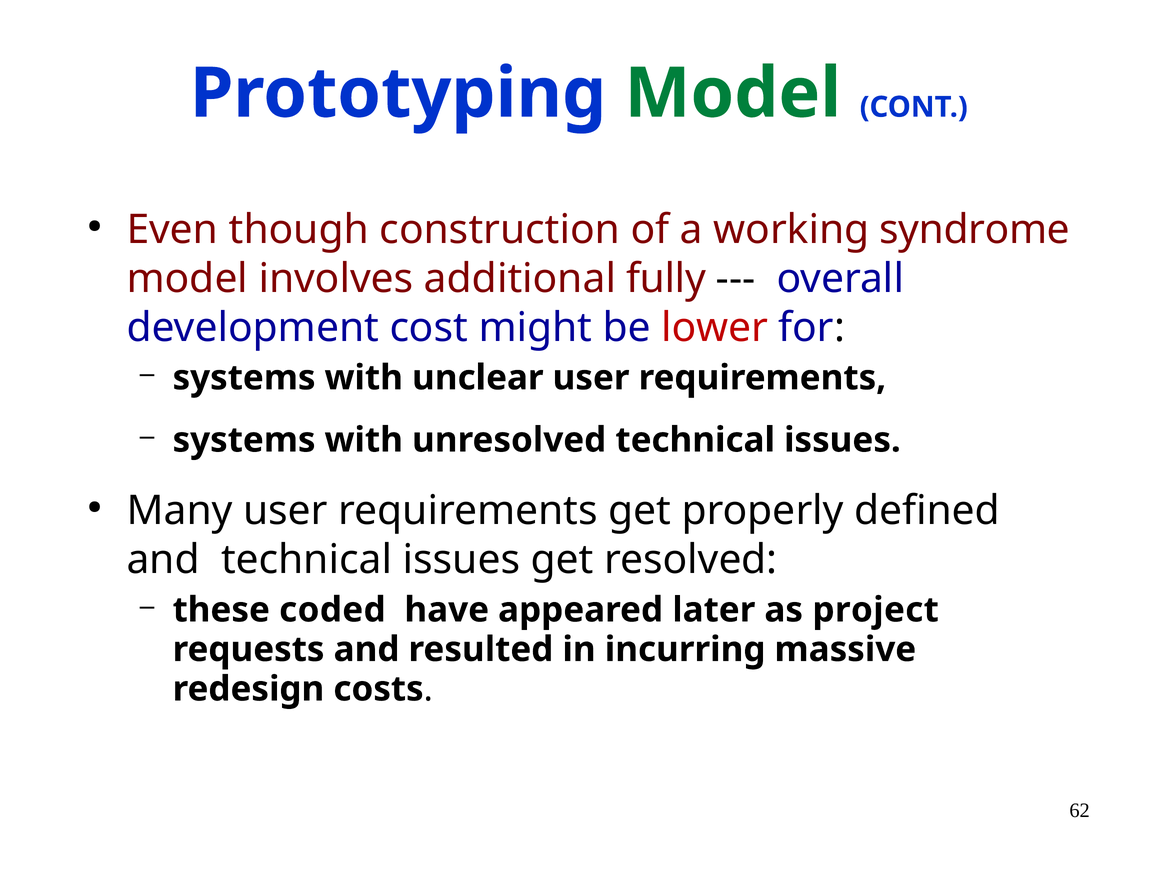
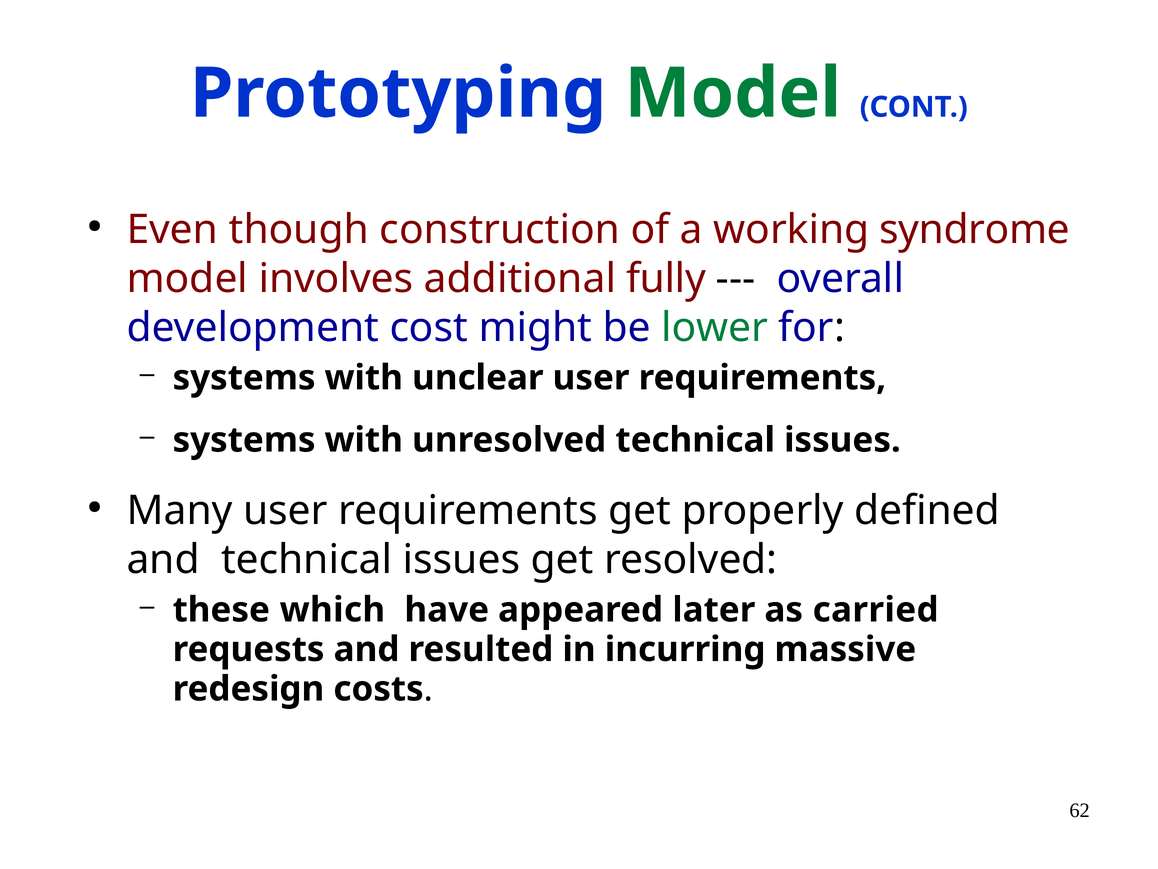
lower colour: red -> green
coded: coded -> which
project: project -> carried
